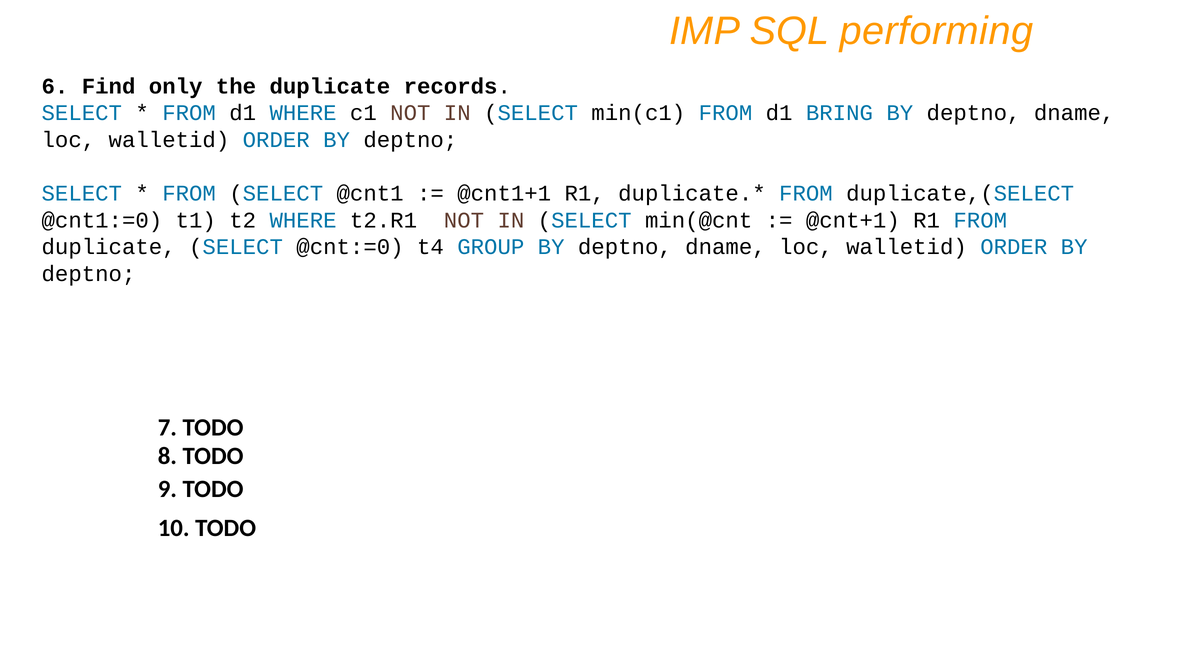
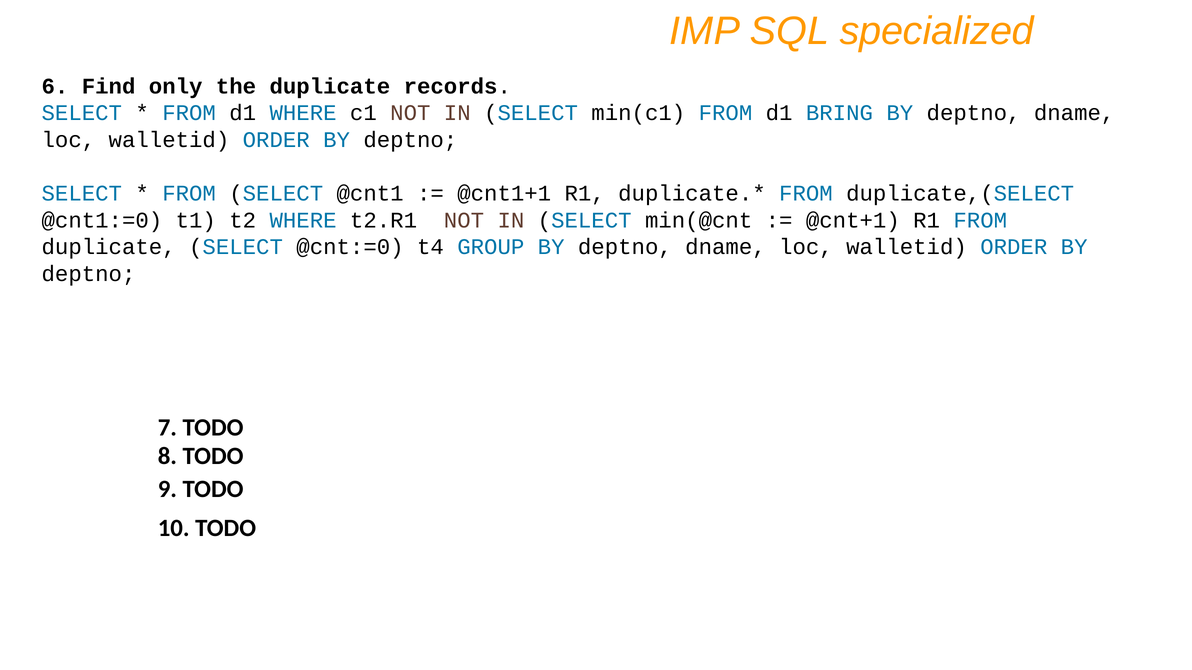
performing: performing -> specialized
